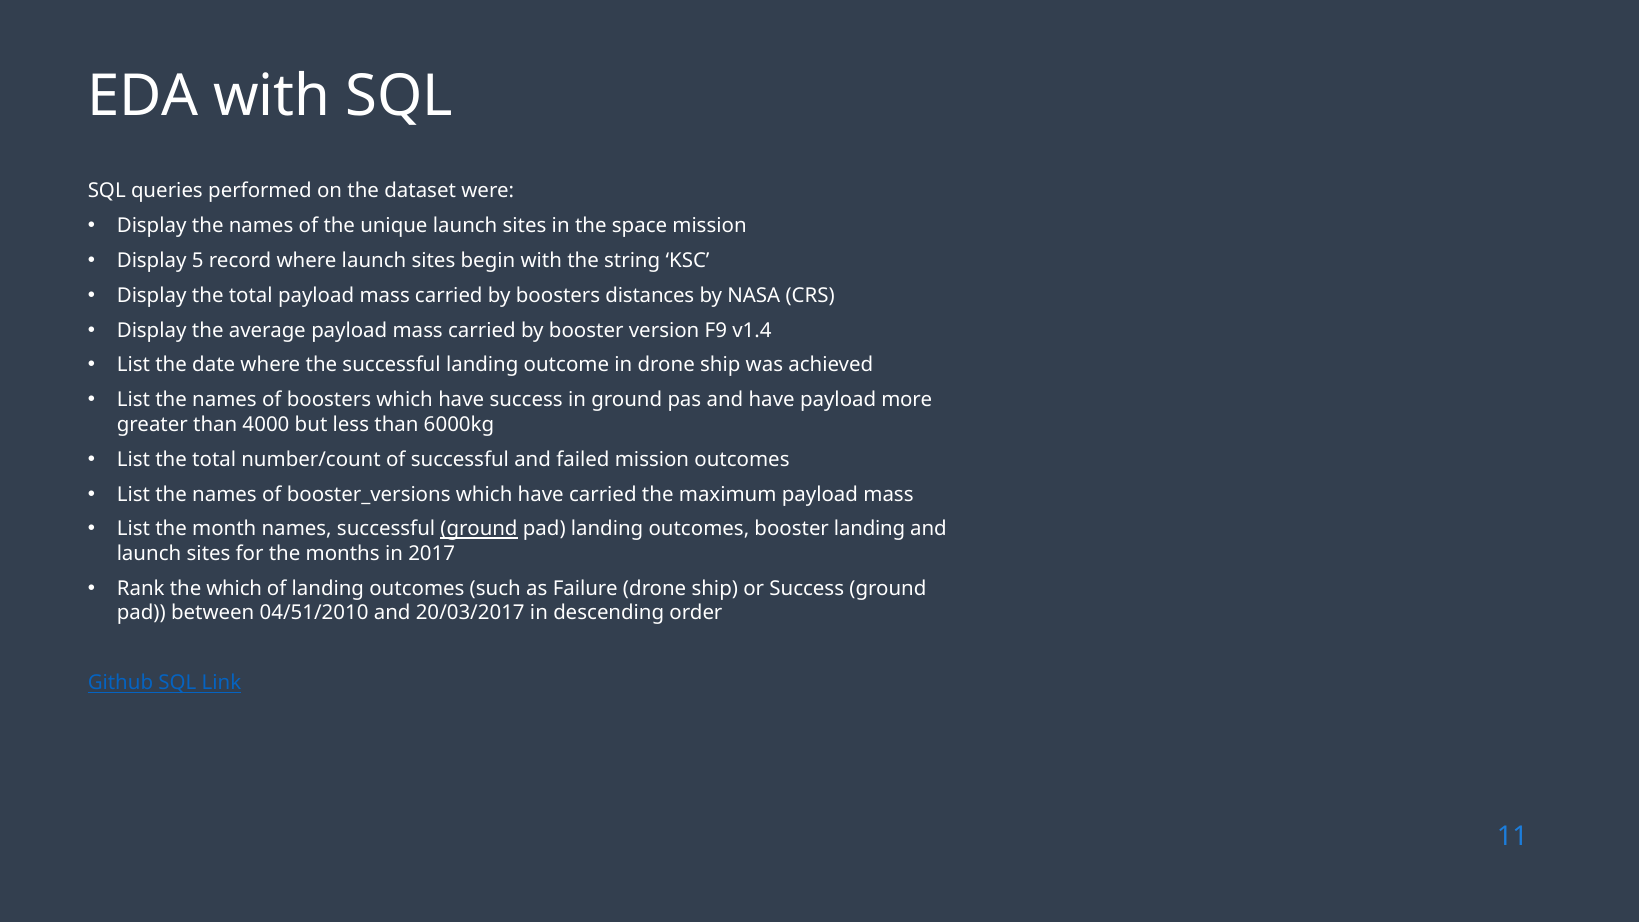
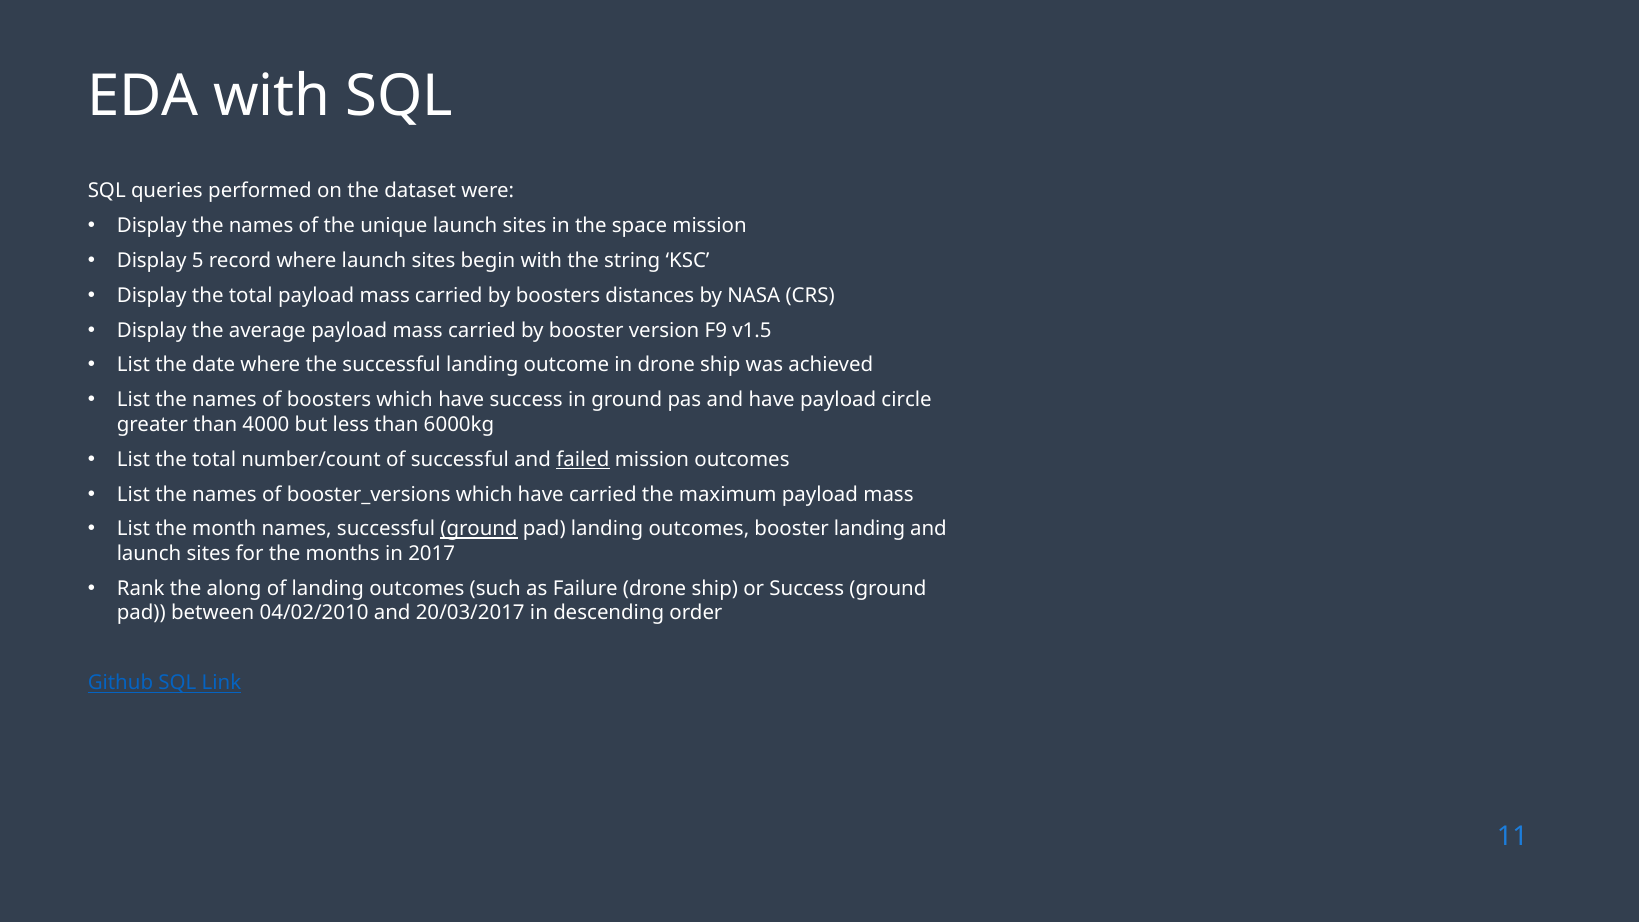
v1.4: v1.4 -> v1.5
more: more -> circle
failed underline: none -> present
the which: which -> along
04/51/2010: 04/51/2010 -> 04/02/2010
